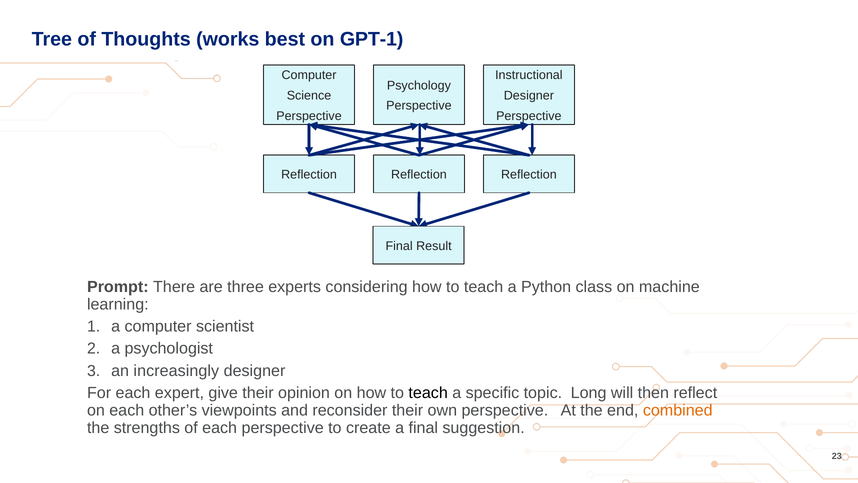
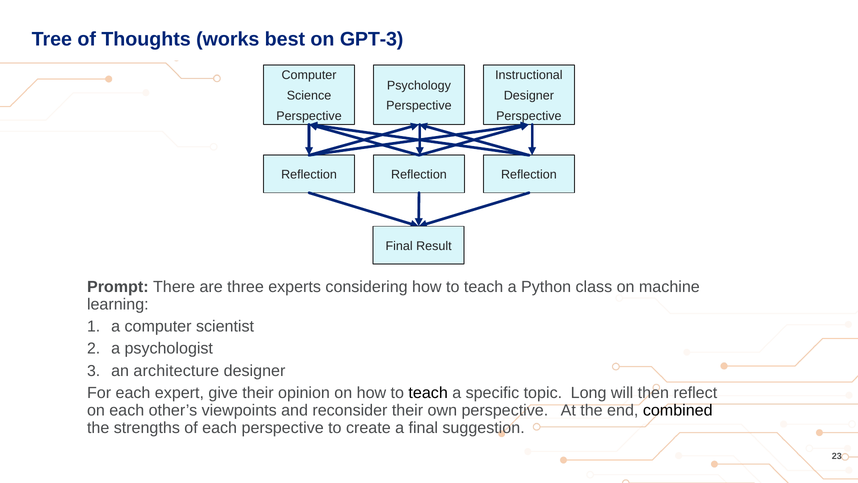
GPT-1: GPT-1 -> GPT-3
increasingly: increasingly -> architecture
combined colour: orange -> black
